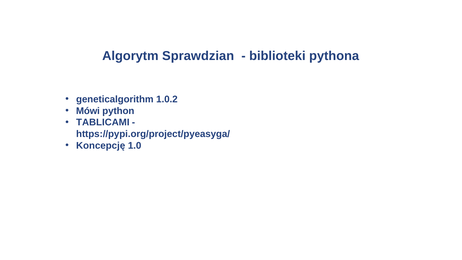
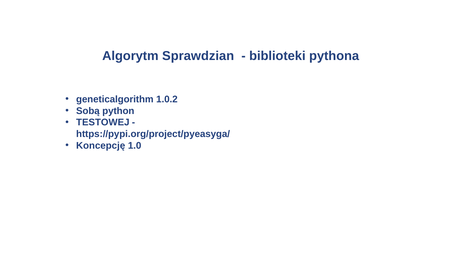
Mówi: Mówi -> Sobą
TABLICAMI: TABLICAMI -> TESTOWEJ
